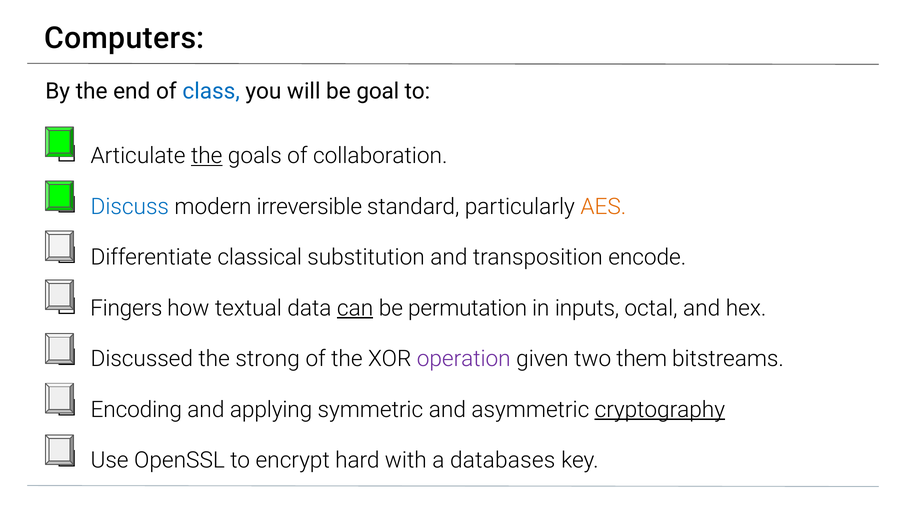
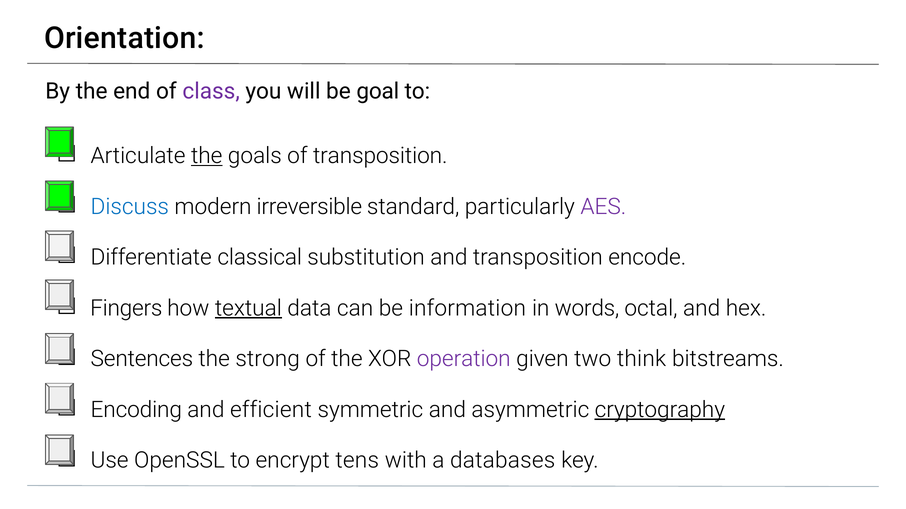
Computers: Computers -> Orientation
class colour: blue -> purple
of collaboration: collaboration -> transposition
AES colour: orange -> purple
textual underline: none -> present
can underline: present -> none
permutation: permutation -> information
inputs: inputs -> words
Discussed: Discussed -> Sentences
them: them -> think
applying: applying -> efficient
hard: hard -> tens
